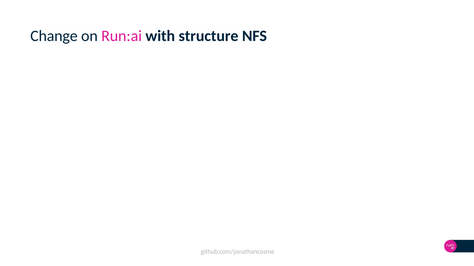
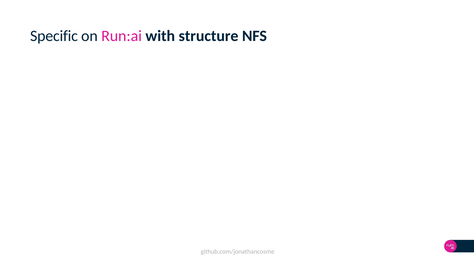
Change: Change -> Specific
